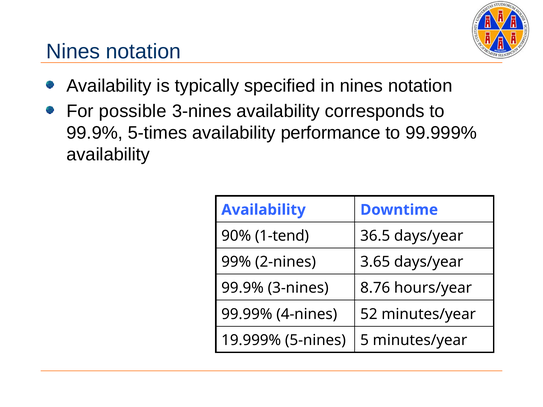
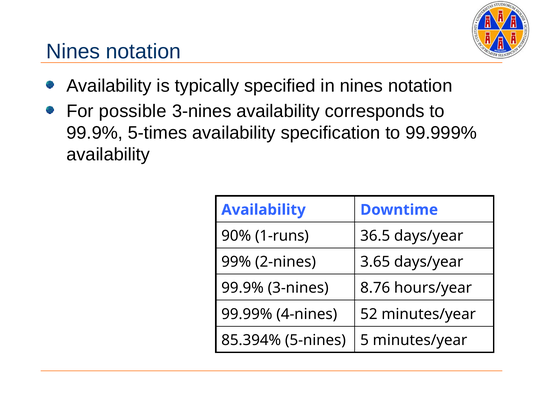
performance: performance -> specification
1-tend: 1-tend -> 1-runs
19.999%: 19.999% -> 85.394%
